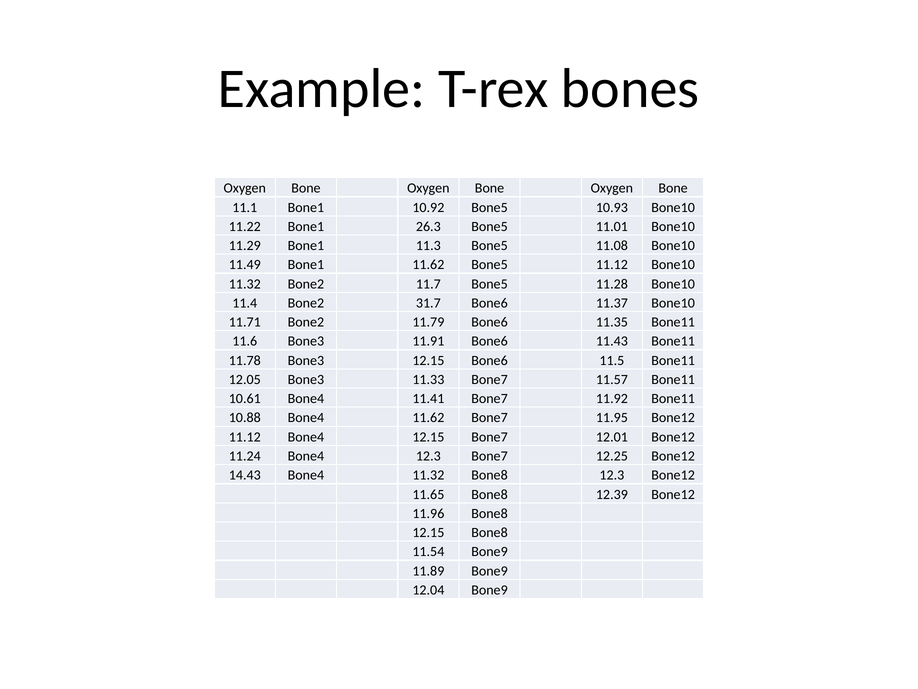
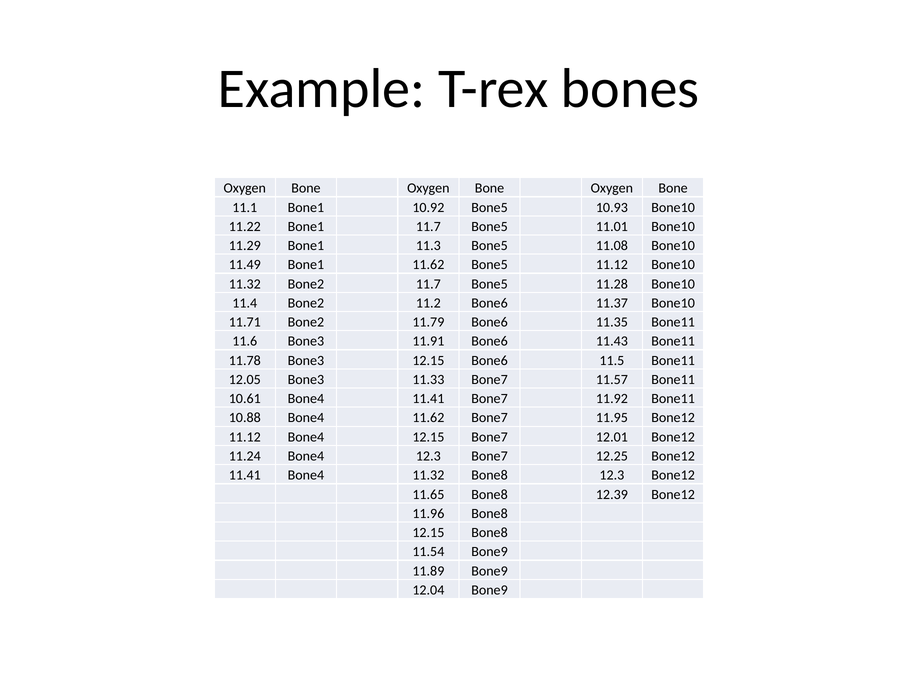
Bone1 26.3: 26.3 -> 11.7
31.7: 31.7 -> 11.2
14.43 at (245, 475): 14.43 -> 11.41
